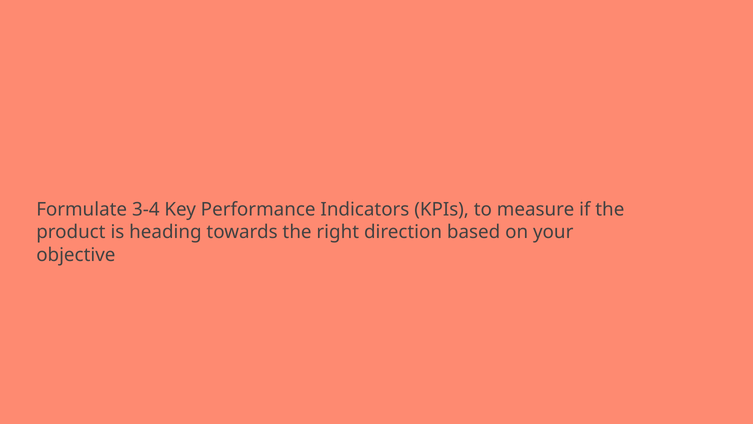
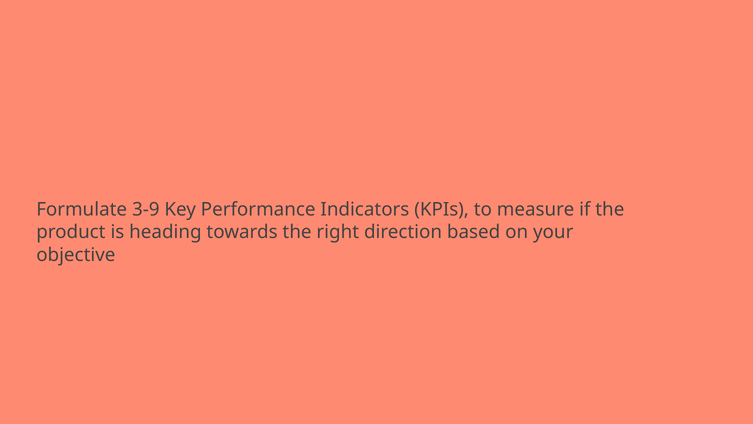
3-4: 3-4 -> 3-9
